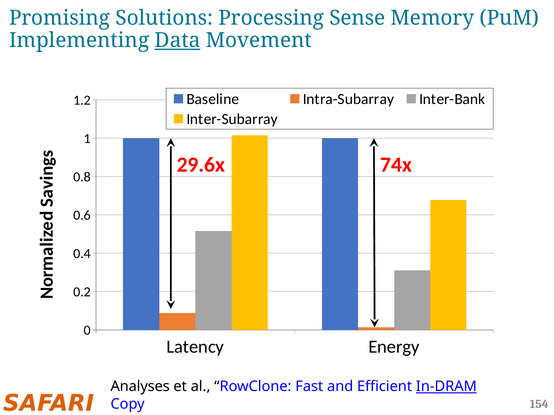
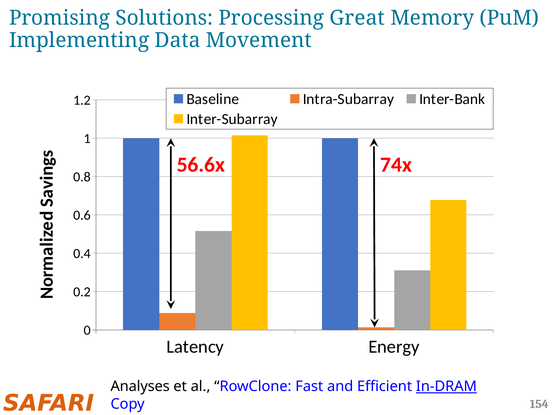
Sense: Sense -> Great
Data at (178, 40) underline: present -> none
29.6x: 29.6x -> 56.6x
